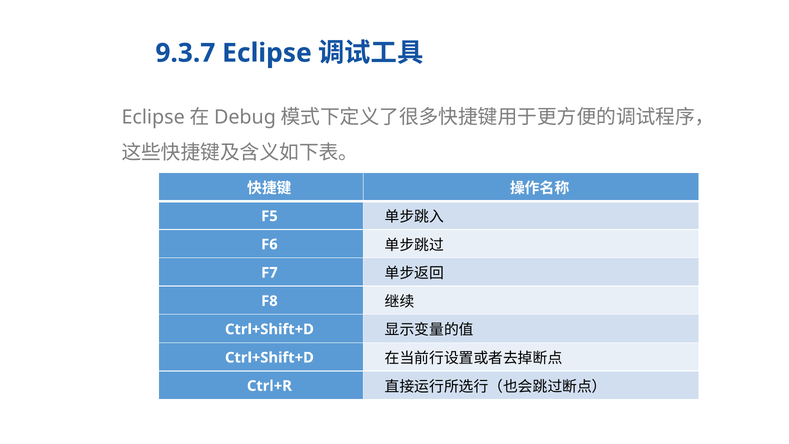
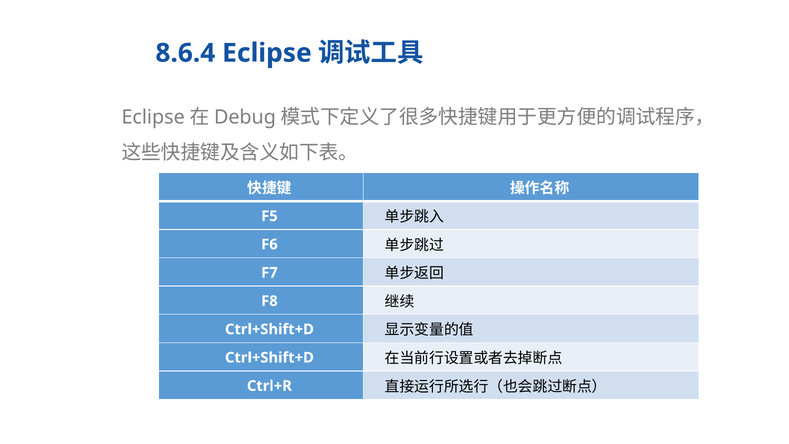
9.3.7: 9.3.7 -> 8.6.4
